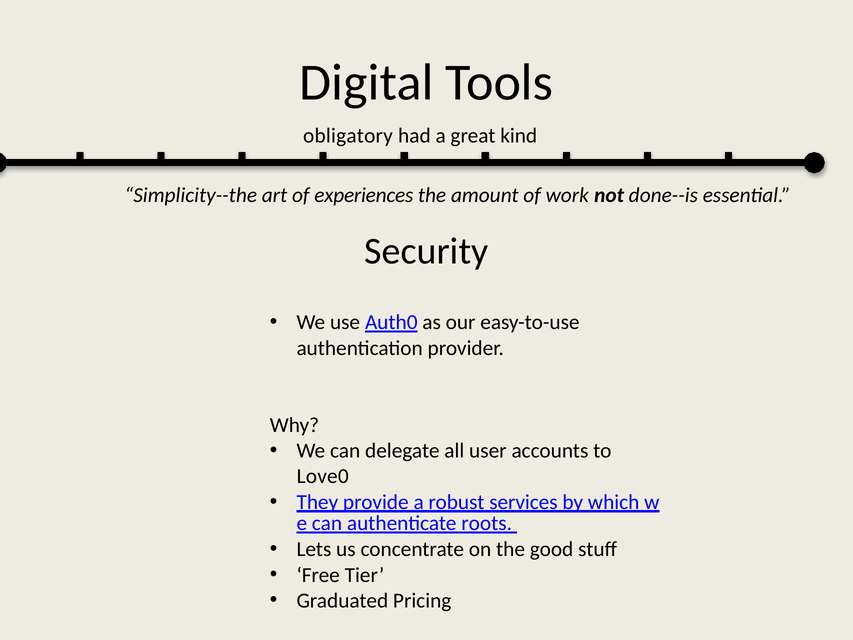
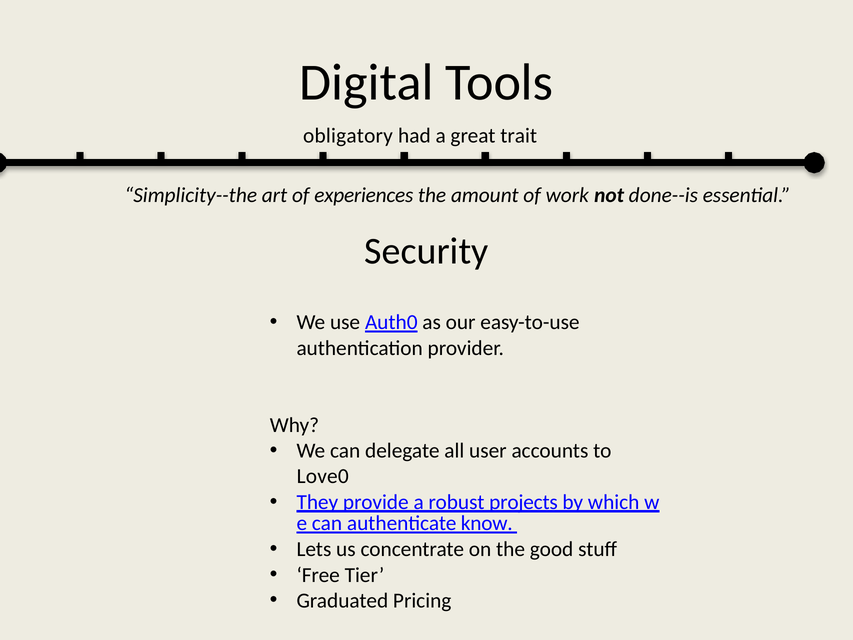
kind: kind -> trait
services: services -> projects
roots: roots -> know
